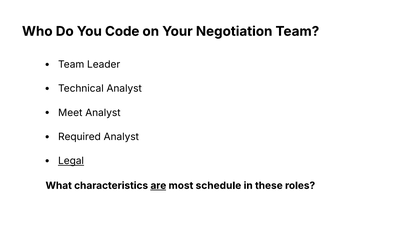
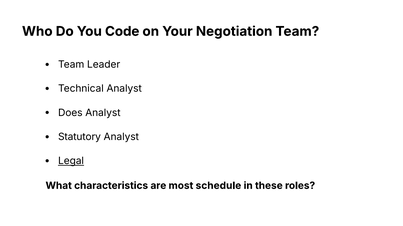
Meet: Meet -> Does
Required: Required -> Statutory
are underline: present -> none
